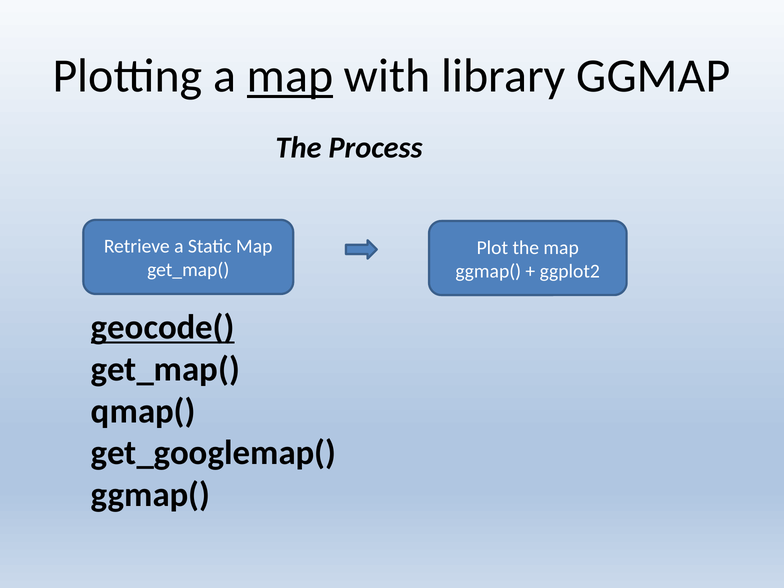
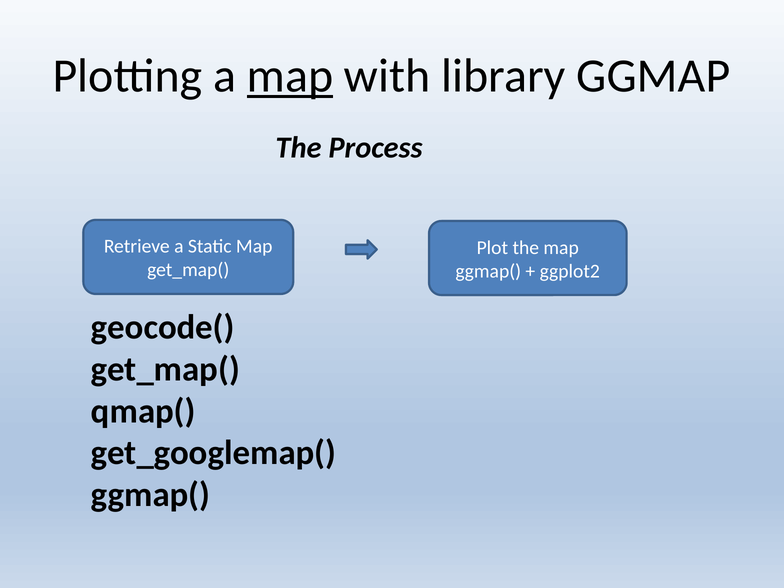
geocode( underline: present -> none
